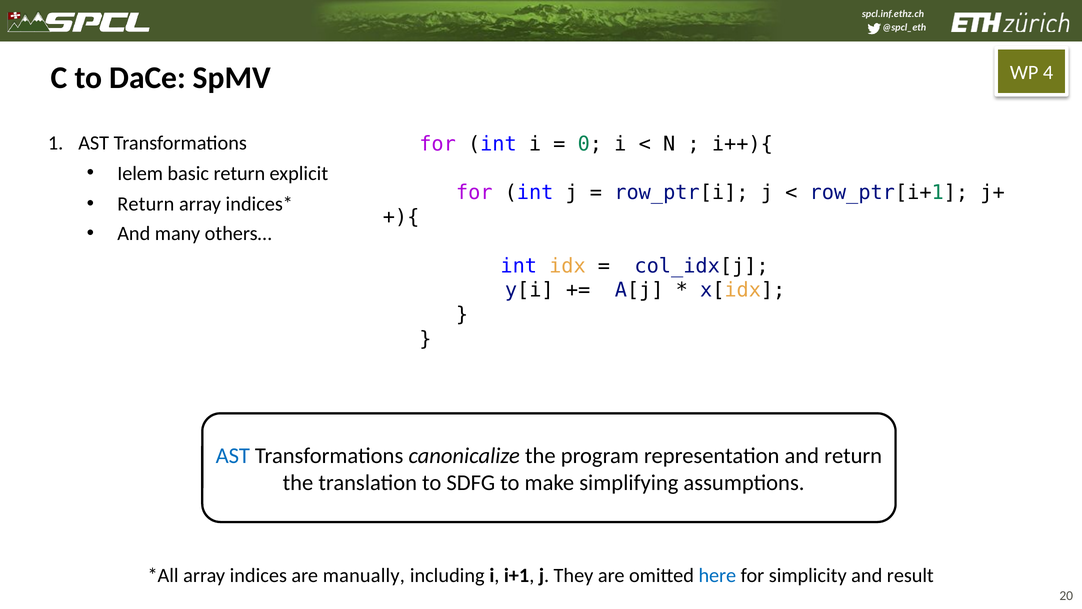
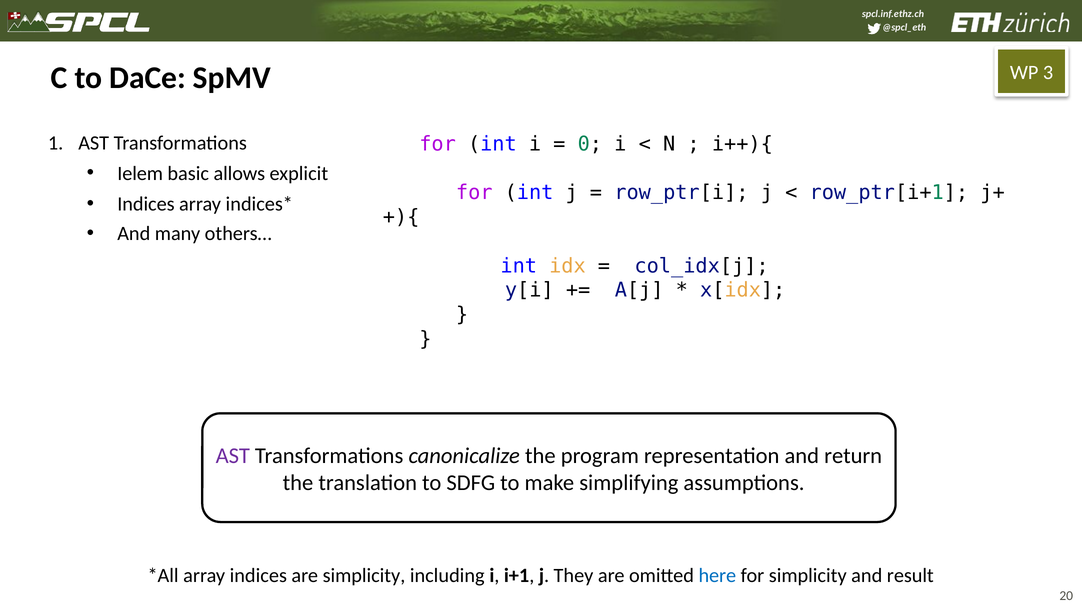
4: 4 -> 3
basic return: return -> allows
Return at (146, 204): Return -> Indices
AST at (233, 455) colour: blue -> purple
are manually: manually -> simplicity
